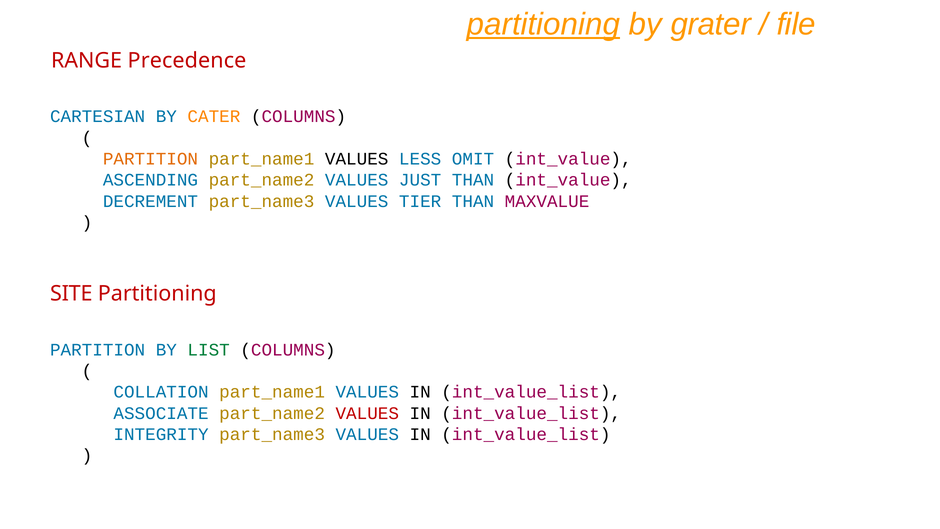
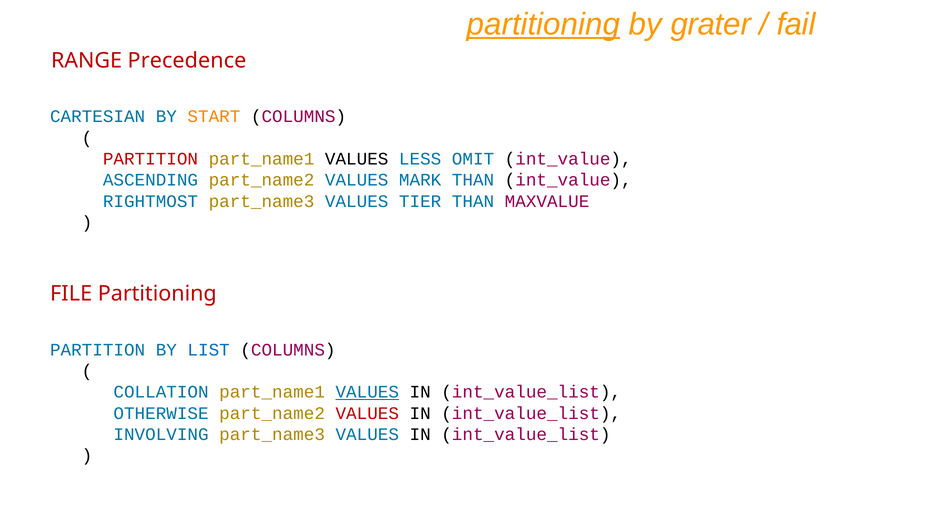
file: file -> fail
CATER: CATER -> START
PARTITION at (150, 159) colour: orange -> red
JUST: JUST -> MARK
DECREMENT: DECREMENT -> RIGHTMOST
SITE: SITE -> FILE
LIST colour: green -> blue
VALUES at (367, 392) underline: none -> present
ASSOCIATE: ASSOCIATE -> OTHERWISE
INTEGRITY: INTEGRITY -> INVOLVING
